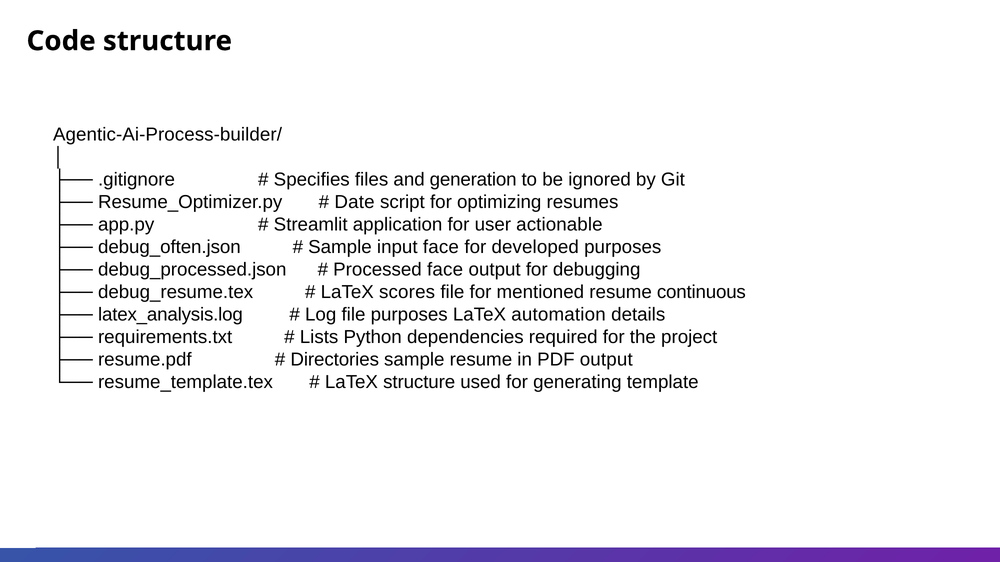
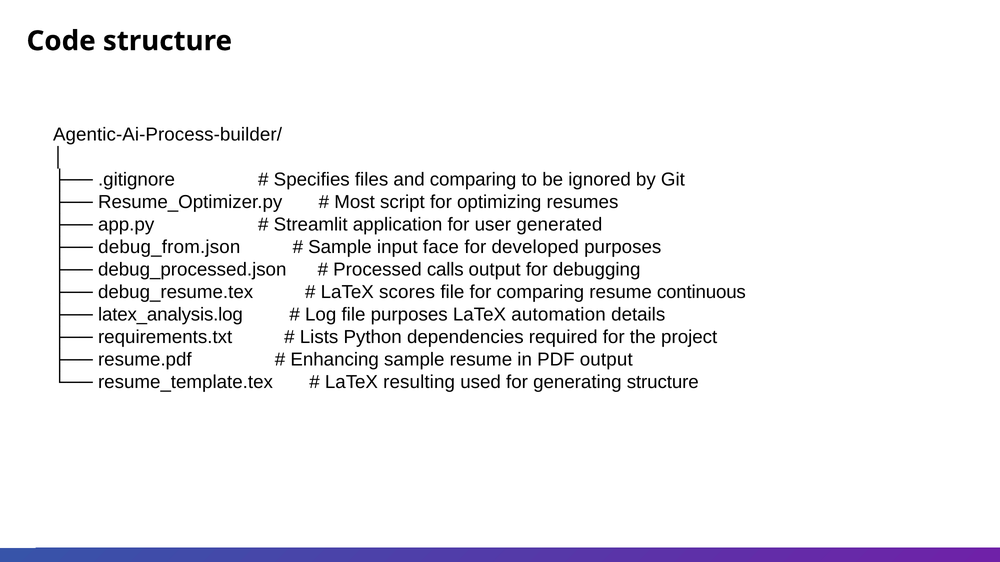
and generation: generation -> comparing
Date: Date -> Most
actionable: actionable -> generated
debug_often.json: debug_often.json -> debug_from.json
Processed face: face -> calls
for mentioned: mentioned -> comparing
Directories: Directories -> Enhancing
LaTeX structure: structure -> resulting
generating template: template -> structure
